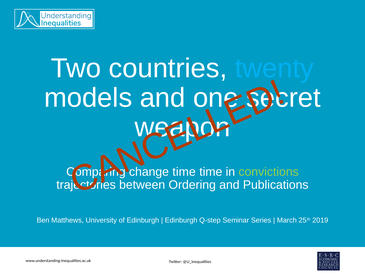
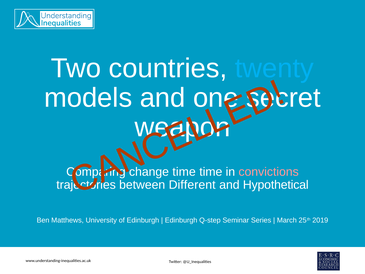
convictions colour: light green -> pink
Ordering: Ordering -> Different
Publications: Publications -> Hypothetical
